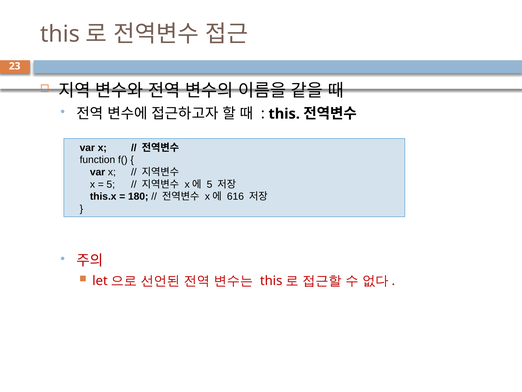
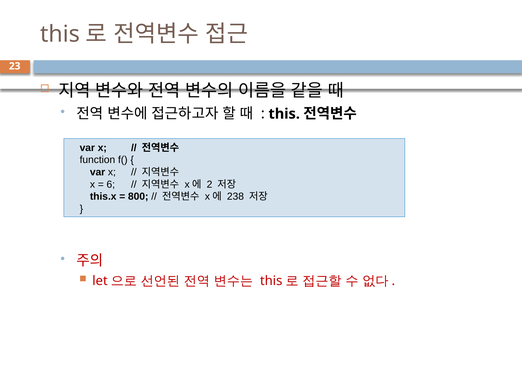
5 at (111, 184): 5 -> 6
5 at (210, 184): 5 -> 2
180: 180 -> 800
616: 616 -> 238
